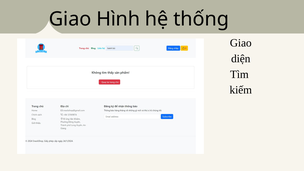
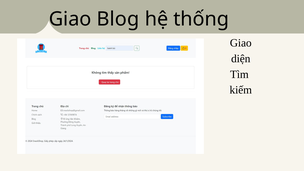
Hình: Hình -> Blog
